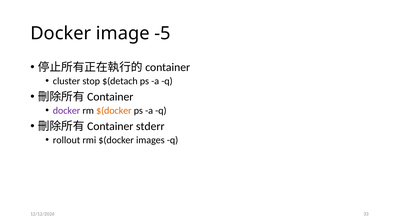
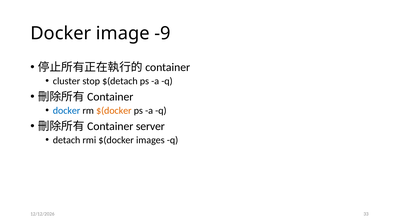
-5: -5 -> -9
docker at (67, 111) colour: purple -> blue
stderr: stderr -> server
rollout: rollout -> detach
